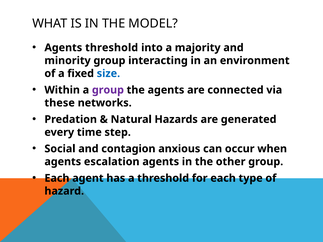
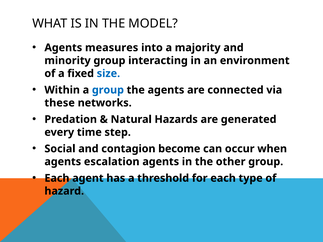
Agents threshold: threshold -> measures
group at (108, 90) colour: purple -> blue
anxious: anxious -> become
